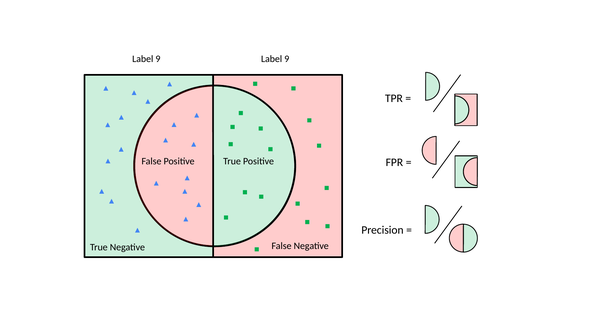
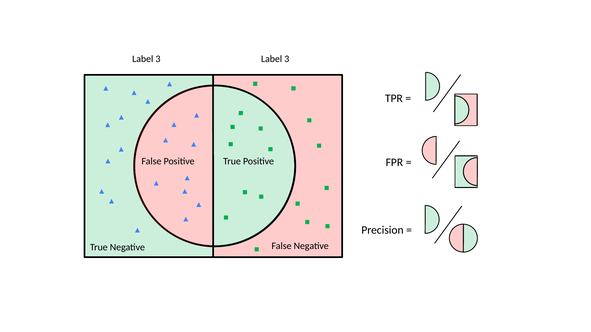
9 at (158, 59): 9 -> 3
9 at (287, 59): 9 -> 3
